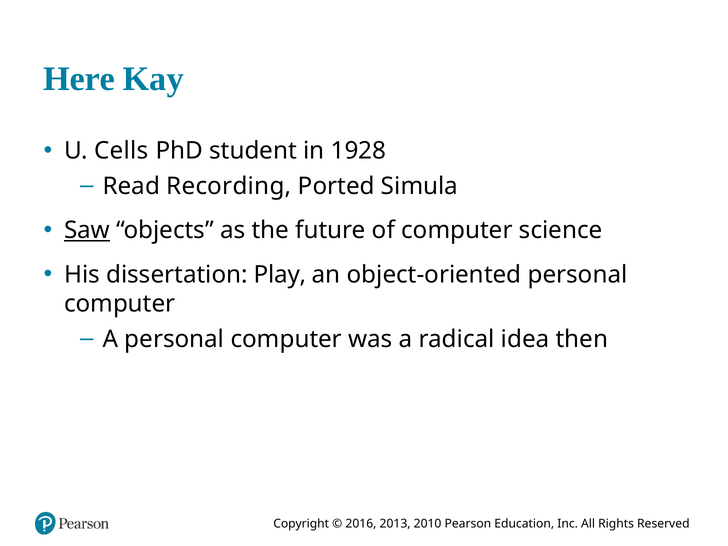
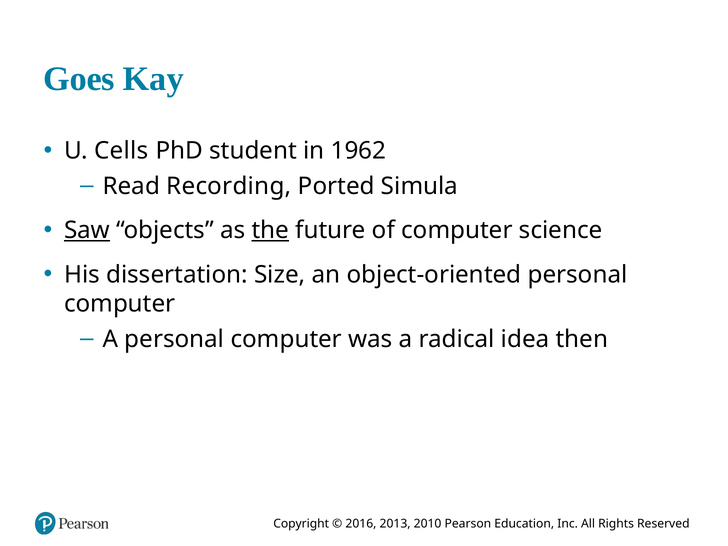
Here: Here -> Goes
1928: 1928 -> 1962
the underline: none -> present
Play: Play -> Size
